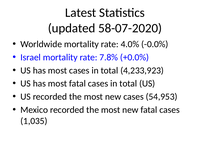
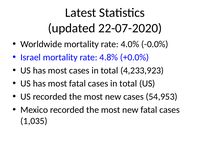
58-07-2020: 58-07-2020 -> 22-07-2020
7.8%: 7.8% -> 4.8%
